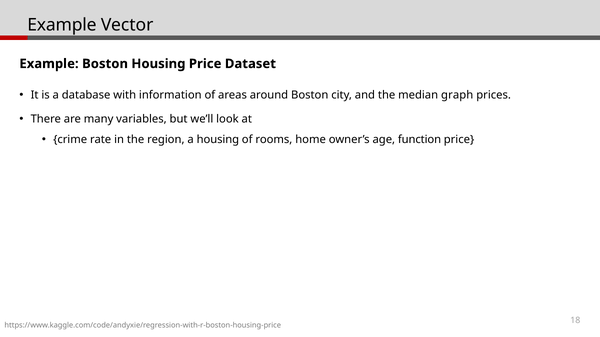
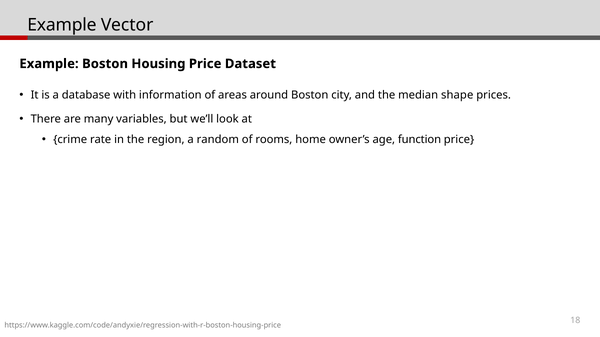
graph: graph -> shape
a housing: housing -> random
